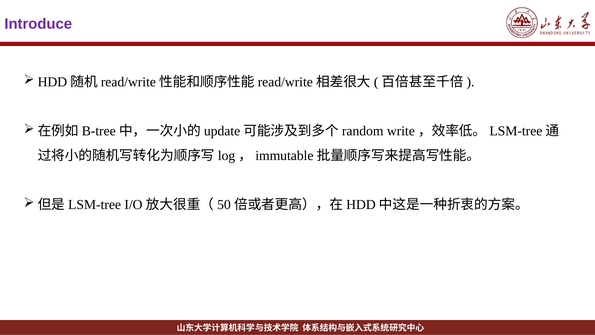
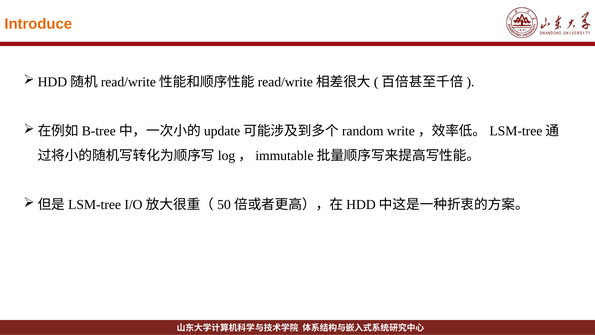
Introduce colour: purple -> orange
